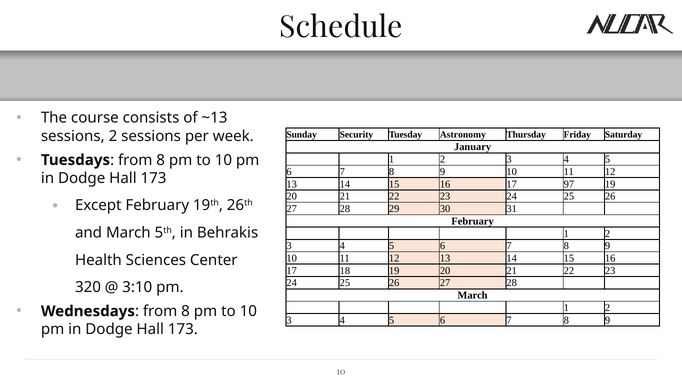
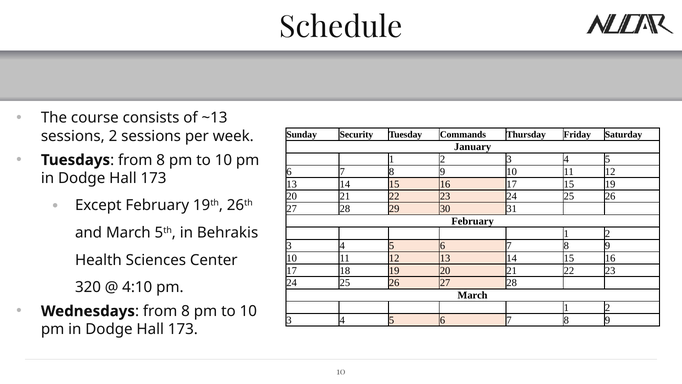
Astronomy: Astronomy -> Commands
17 97: 97 -> 15
3:10: 3:10 -> 4:10
